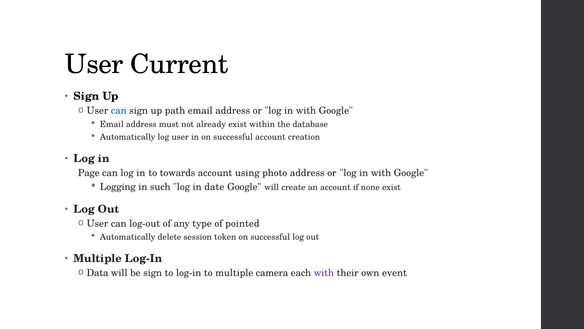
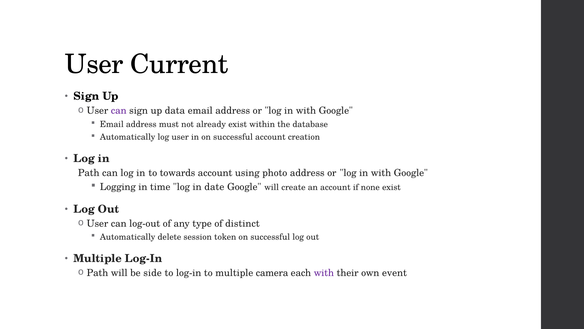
can at (119, 111) colour: blue -> purple
path: path -> data
Page at (89, 173): Page -> Path
such: such -> time
pointed: pointed -> distinct
Data at (98, 272): Data -> Path
be sign: sign -> side
